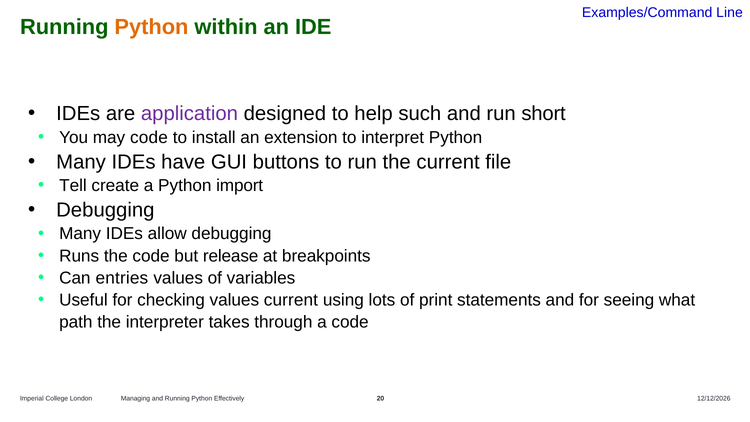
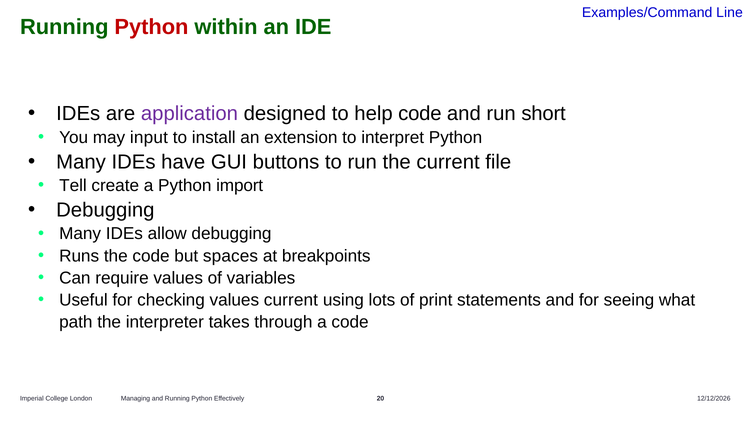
Python at (151, 27) colour: orange -> red
help such: such -> code
may code: code -> input
release: release -> spaces
entries: entries -> require
